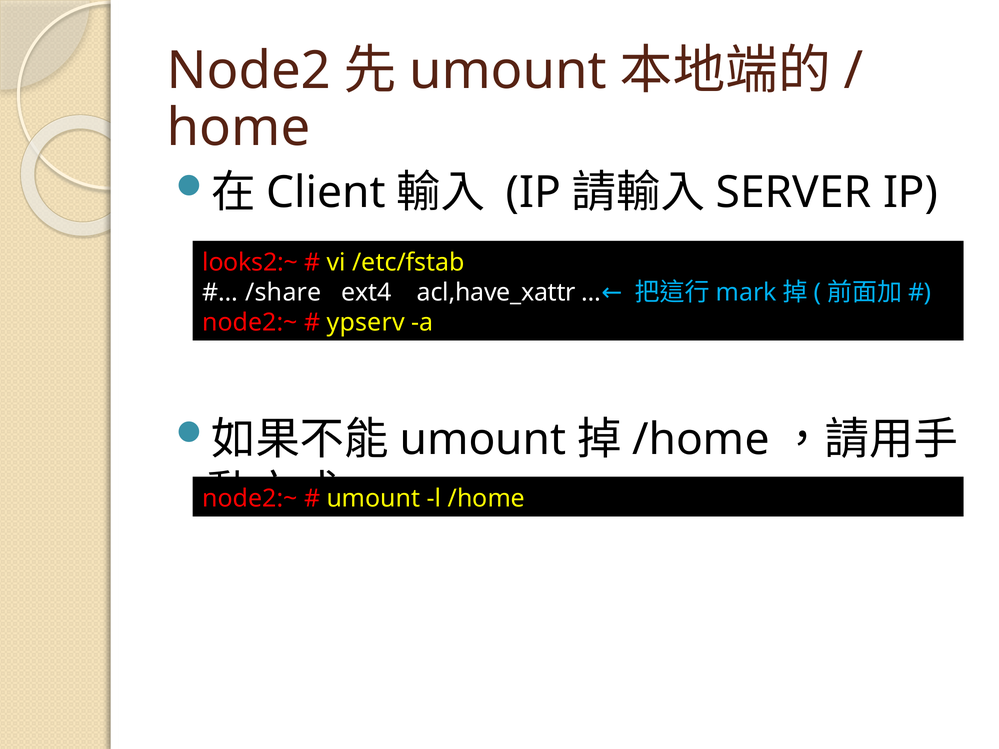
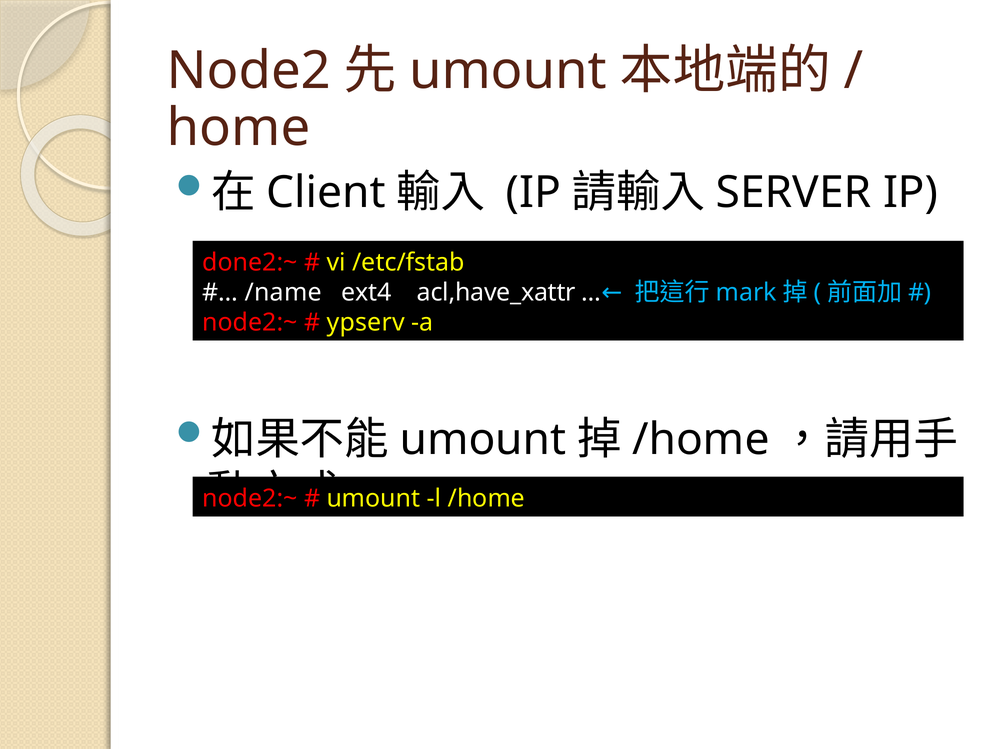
looks2:~: looks2:~ -> done2:~
/share: /share -> /name
